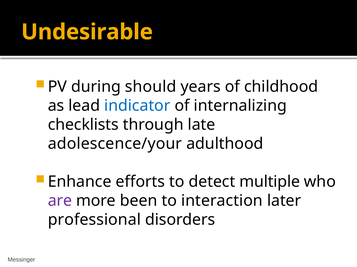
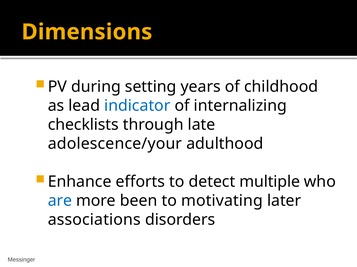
Undesirable: Undesirable -> Dimensions
should: should -> setting
are colour: purple -> blue
interaction: interaction -> motivating
professional: professional -> associations
